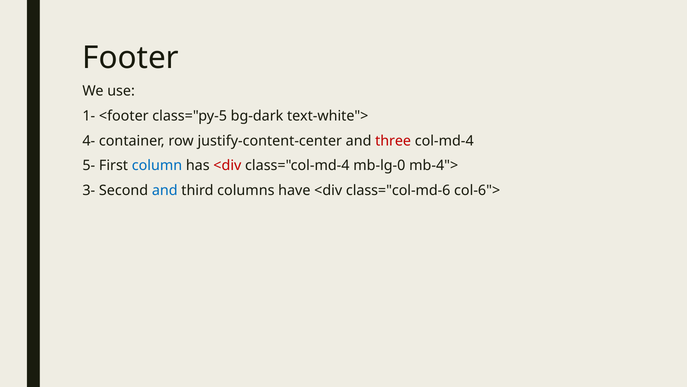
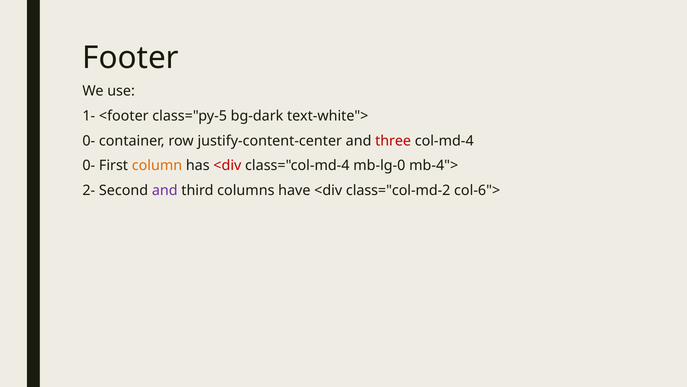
4- at (89, 141): 4- -> 0-
5- at (89, 165): 5- -> 0-
column colour: blue -> orange
3-: 3- -> 2-
and at (165, 190) colour: blue -> purple
class="col-md-6: class="col-md-6 -> class="col-md-2
